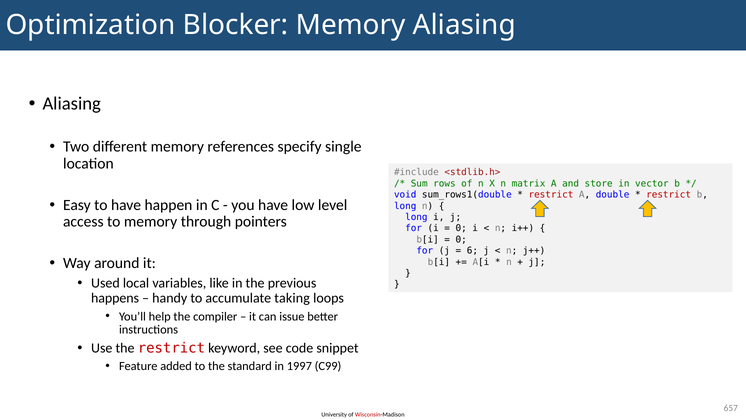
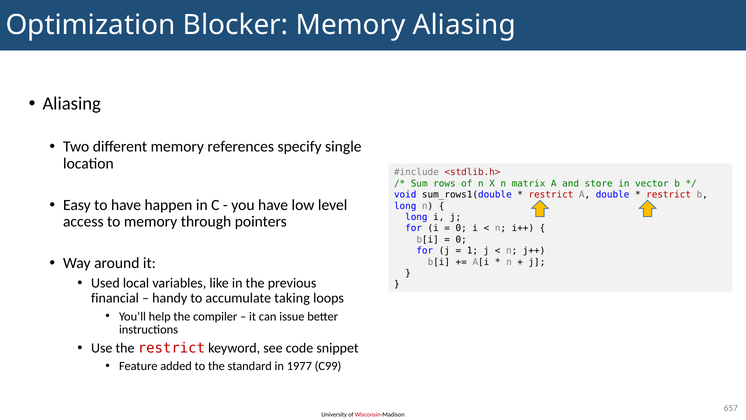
6: 6 -> 1
happens: happens -> financial
1997: 1997 -> 1977
